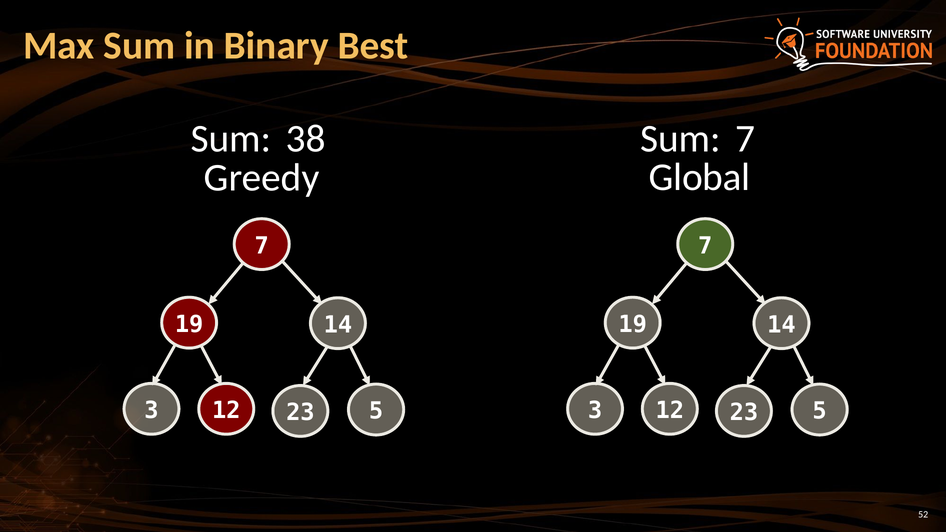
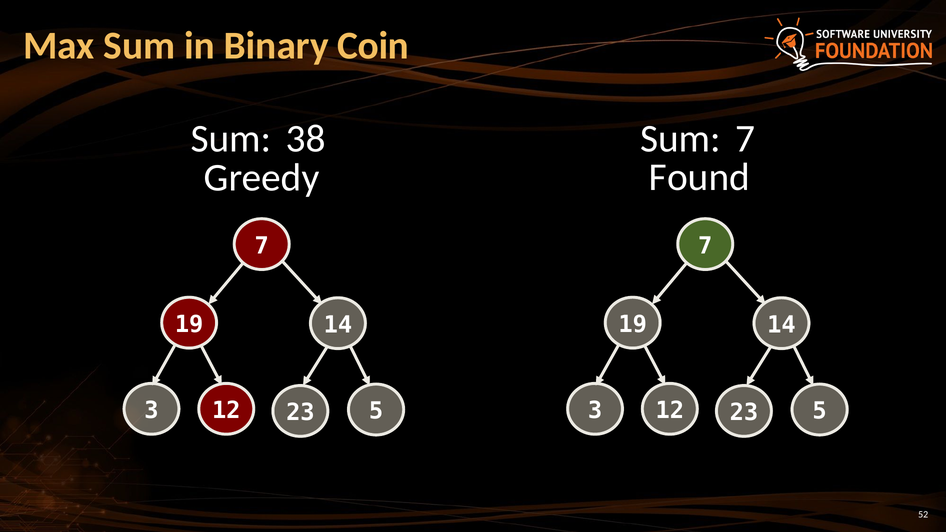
Best: Best -> Coin
Global: Global -> Found
